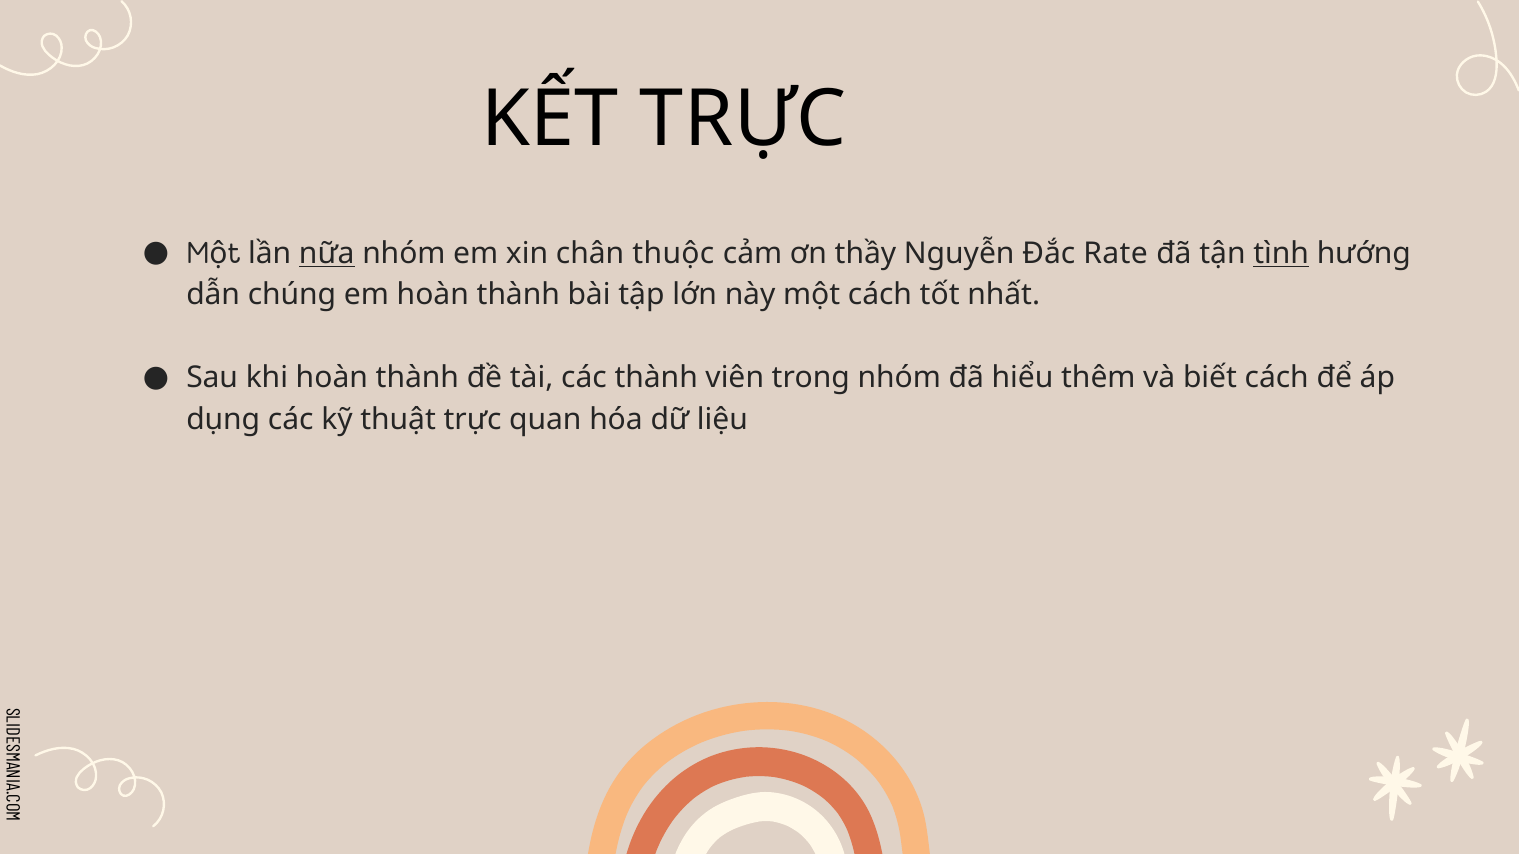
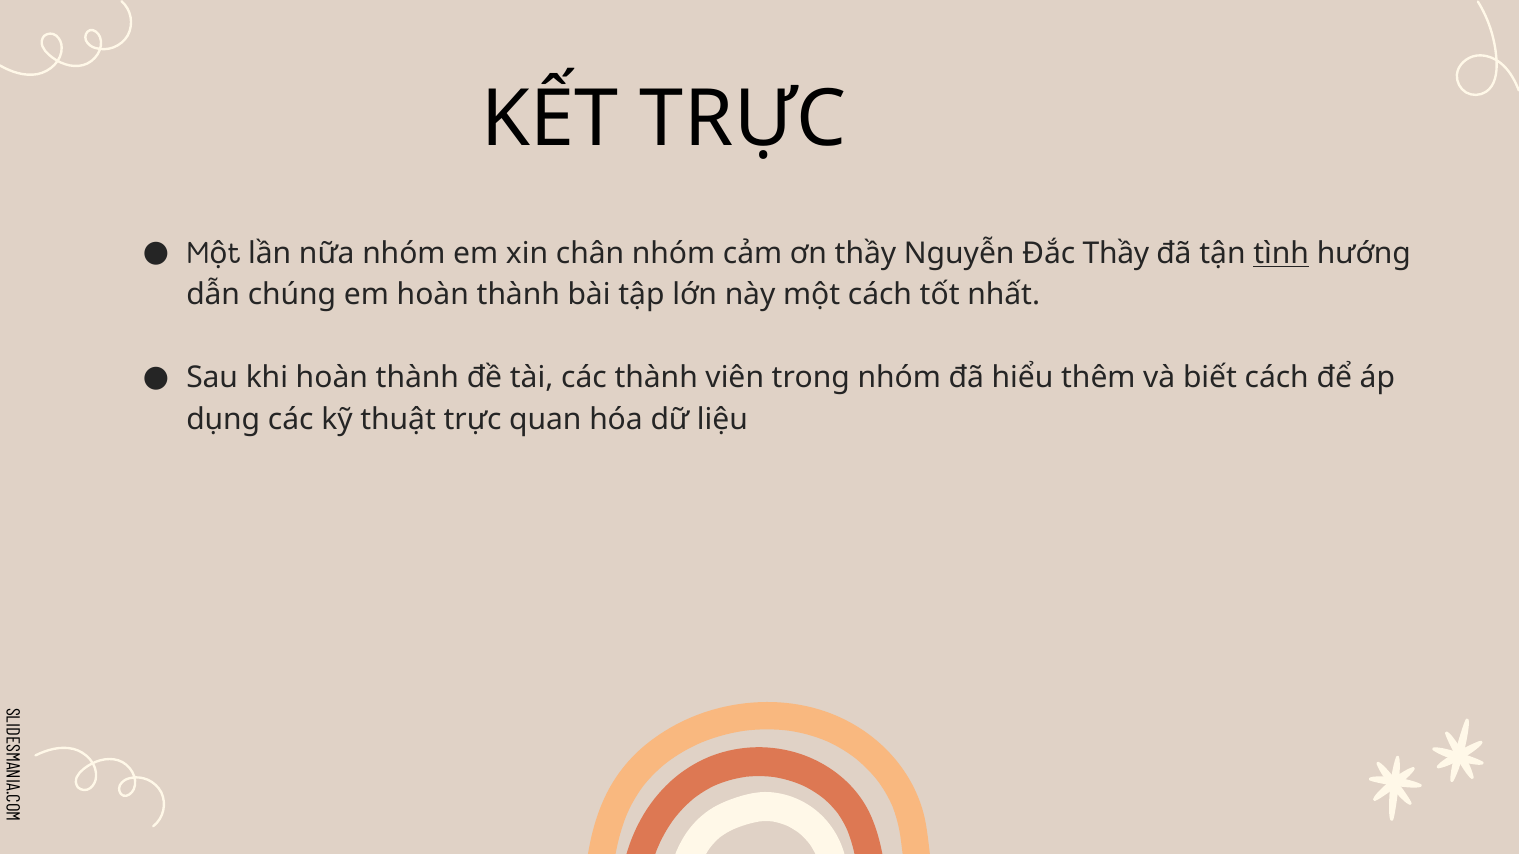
nữa underline: present -> none
chân thuộc: thuộc -> nhóm
Đắc Rate: Rate -> Thầy
